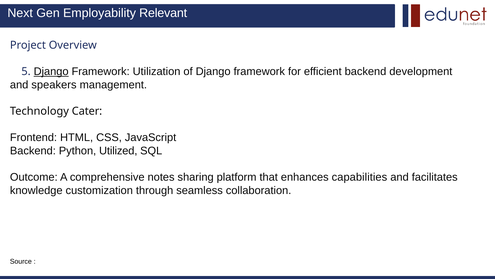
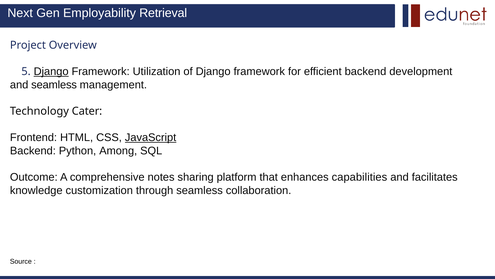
Relevant: Relevant -> Retrieval
and speakers: speakers -> seamless
JavaScript underline: none -> present
Utilized: Utilized -> Among
